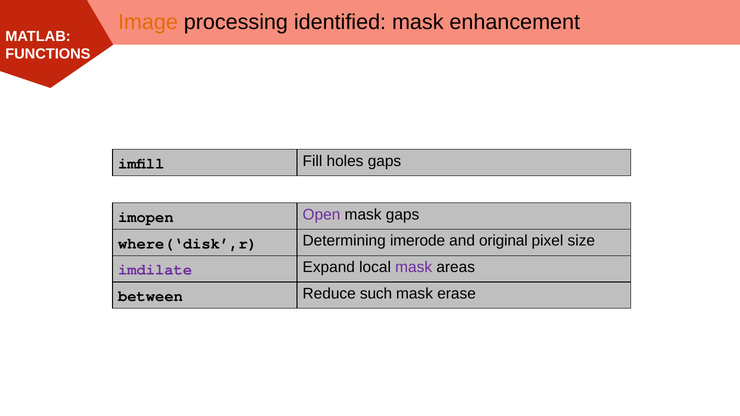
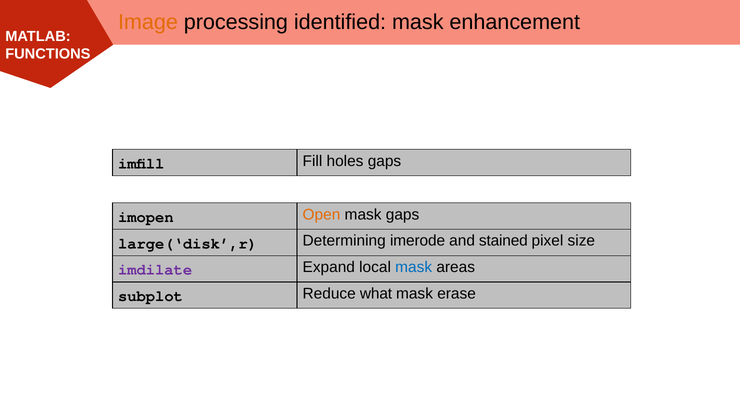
Open colour: purple -> orange
where(‘disk’,r: where(‘disk’,r -> large(‘disk’,r
original: original -> stained
mask at (414, 267) colour: purple -> blue
between: between -> subplot
such: such -> what
